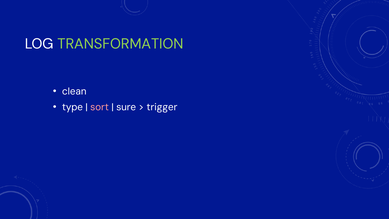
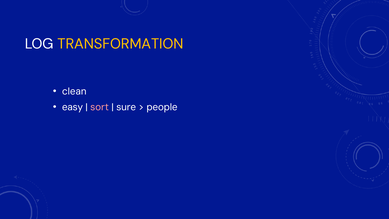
TRANSFORMATION colour: light green -> yellow
type: type -> easy
trigger: trigger -> people
